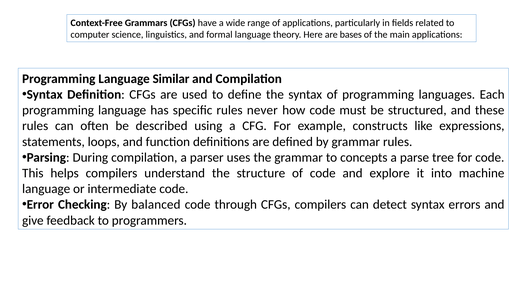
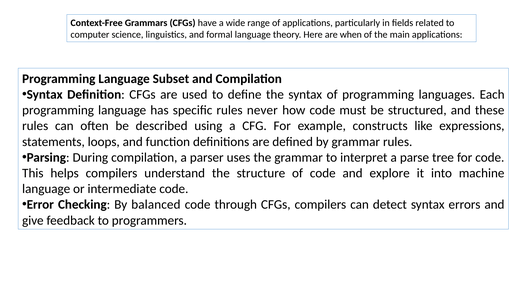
bases: bases -> when
Similar: Similar -> Subset
concepts: concepts -> interpret
